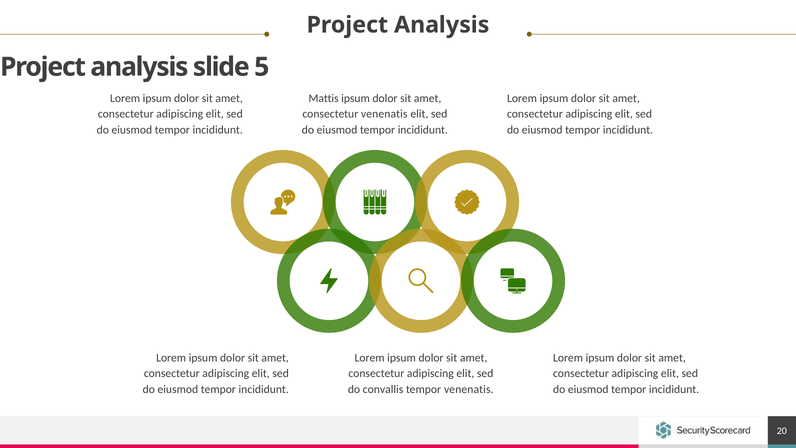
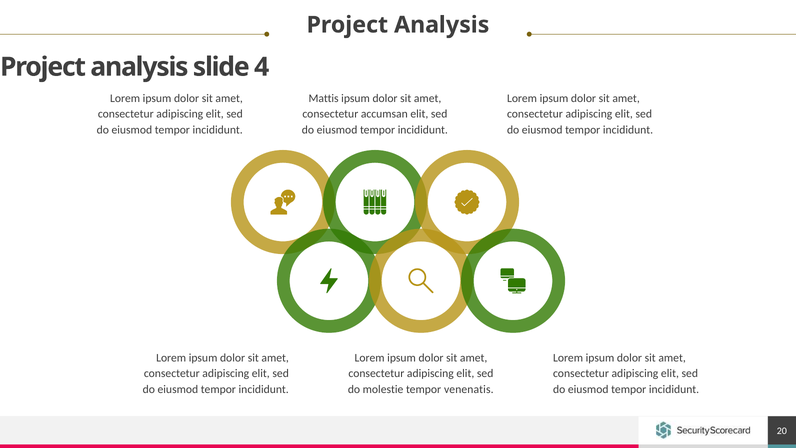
5: 5 -> 4
consectetur venenatis: venenatis -> accumsan
convallis: convallis -> molestie
